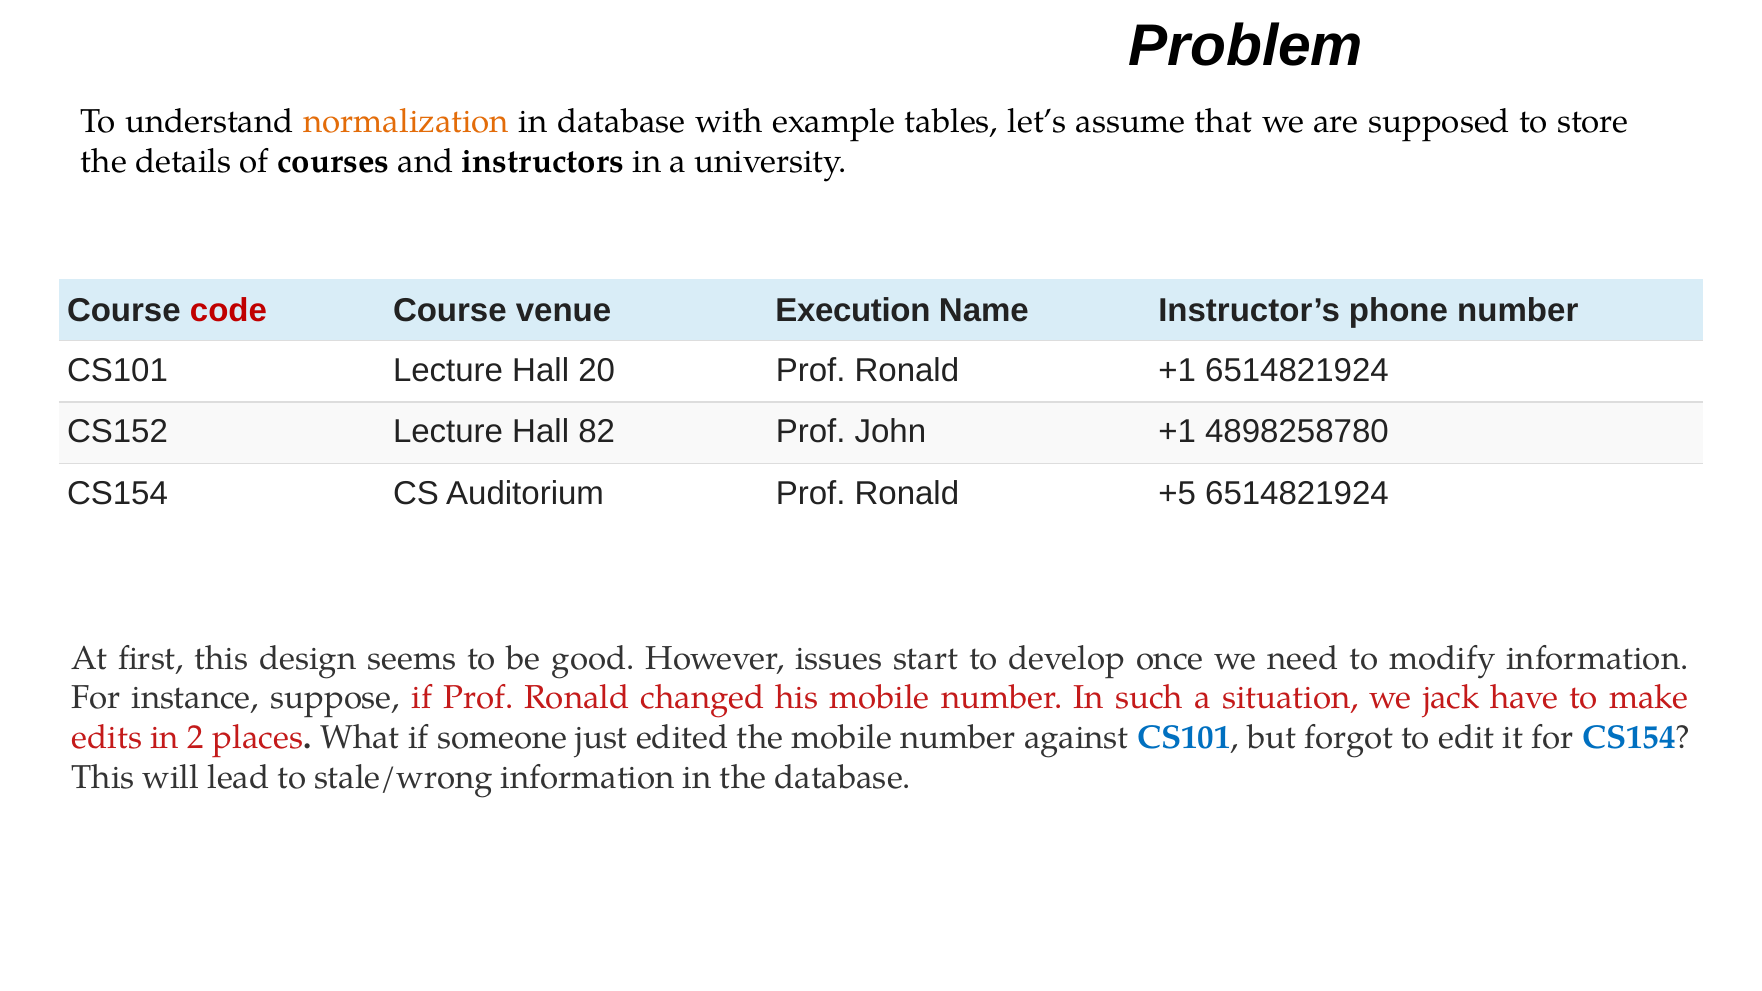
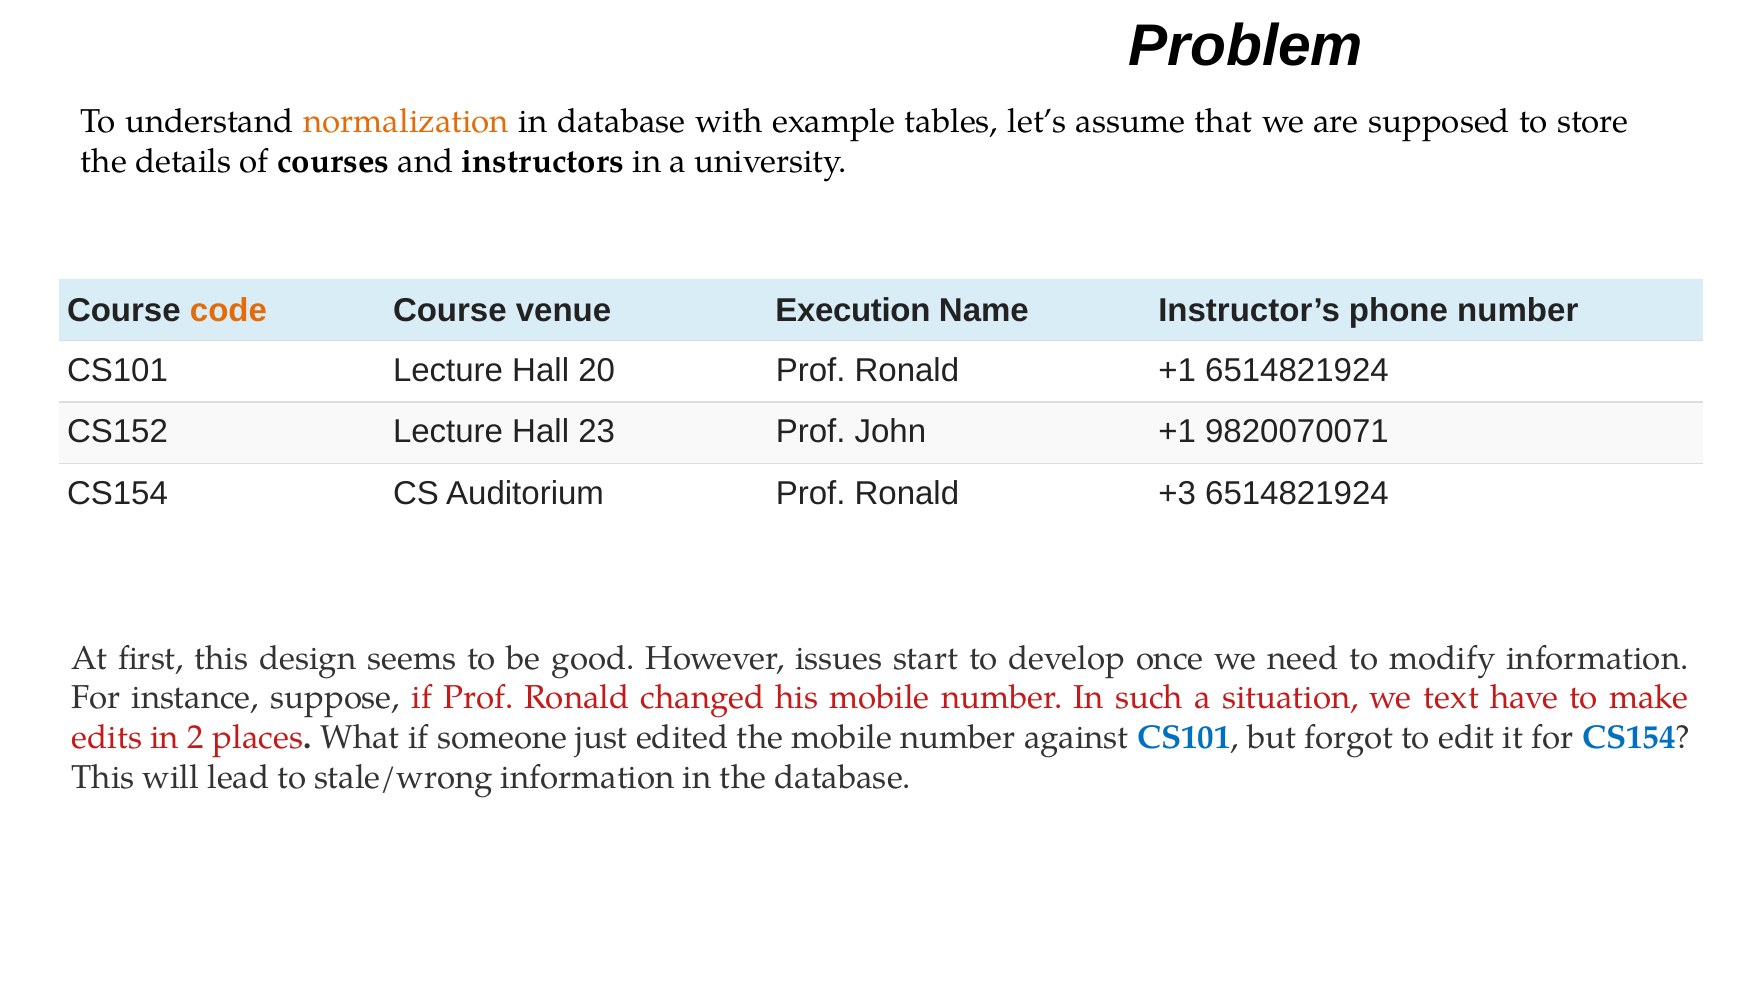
code colour: red -> orange
82: 82 -> 23
4898258780: 4898258780 -> 9820070071
+5: +5 -> +3
jack: jack -> text
